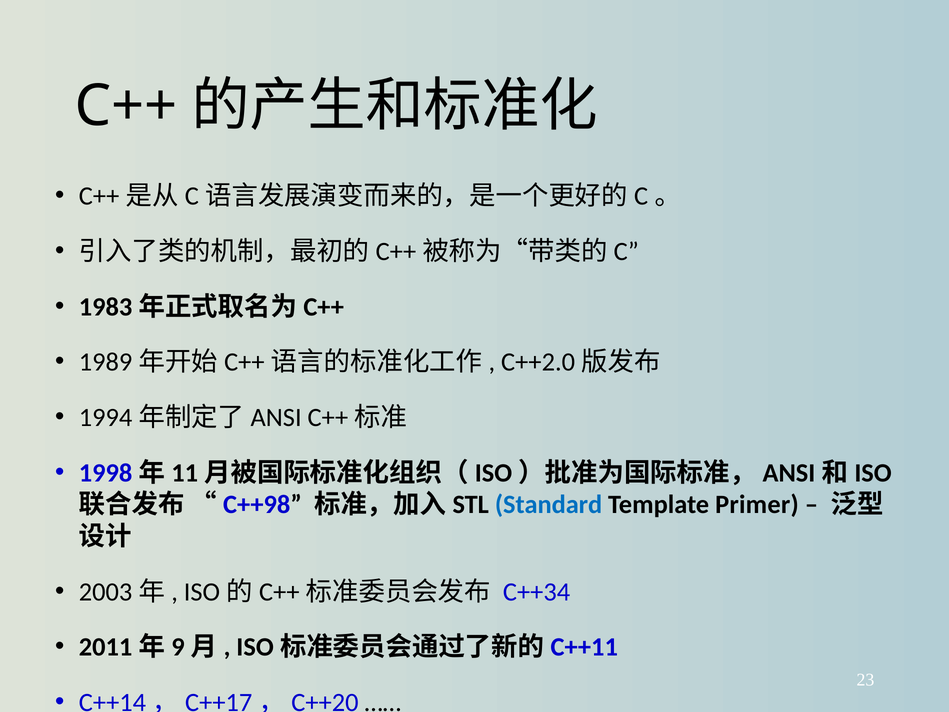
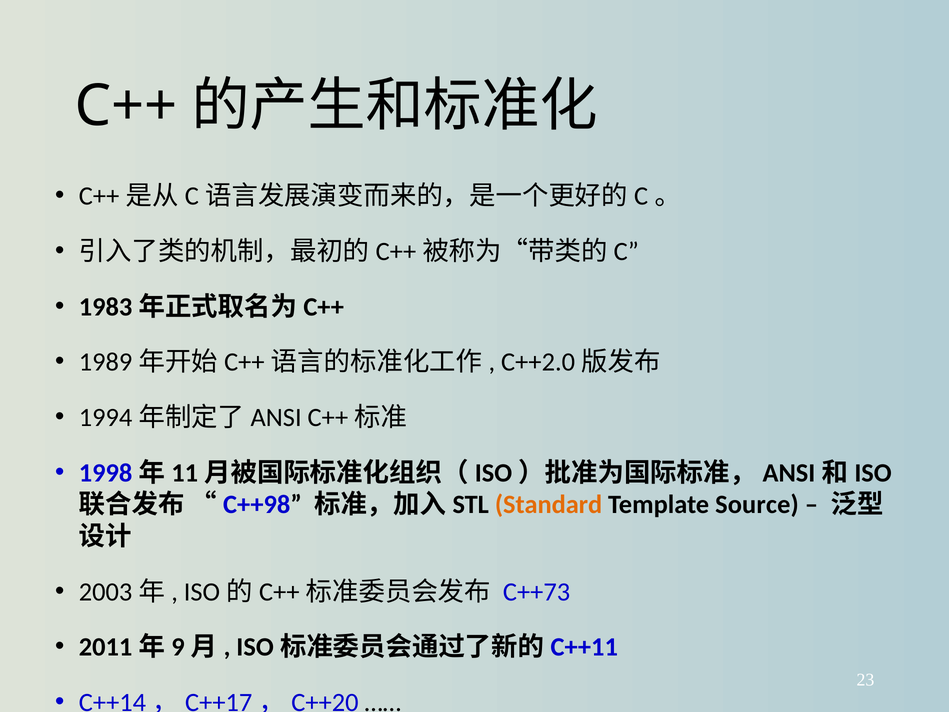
Standard colour: blue -> orange
Primer: Primer -> Source
C++34: C++34 -> C++73
